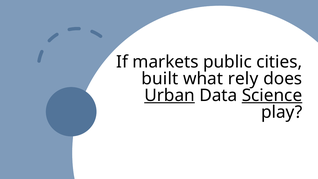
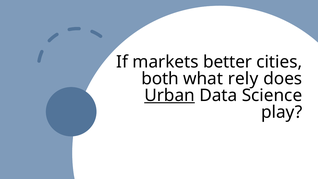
public: public -> better
built: built -> both
Science underline: present -> none
